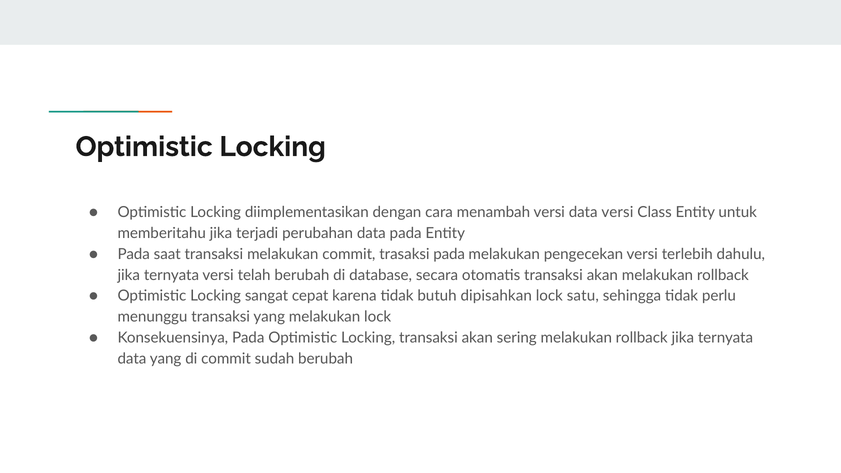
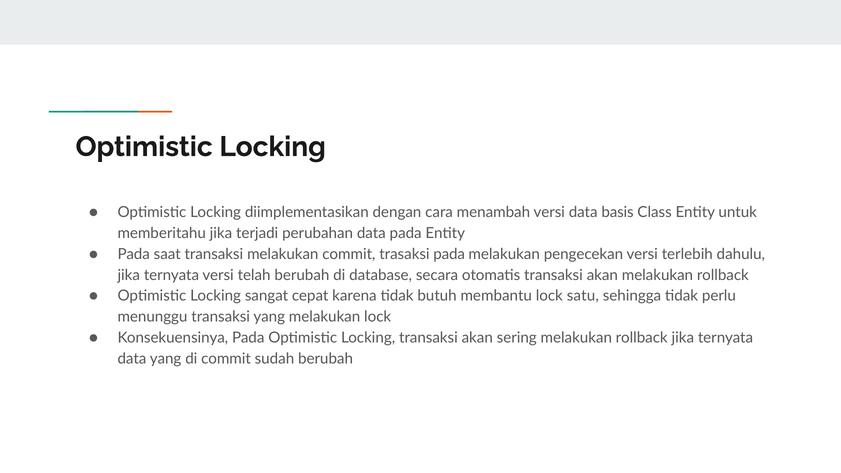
data versi: versi -> basis
dipisahkan: dipisahkan -> membantu
